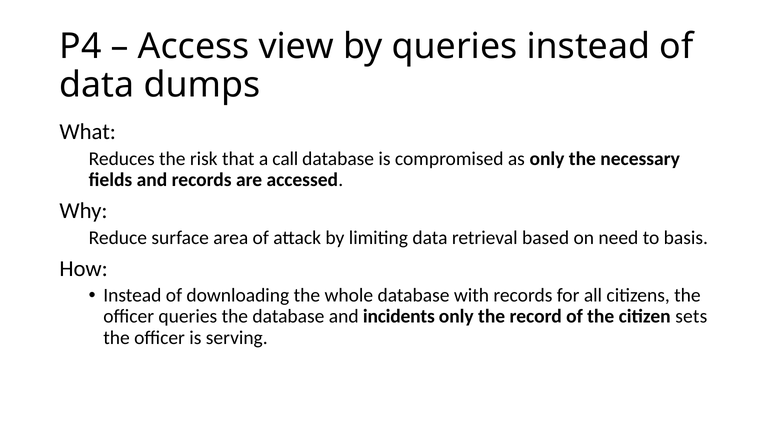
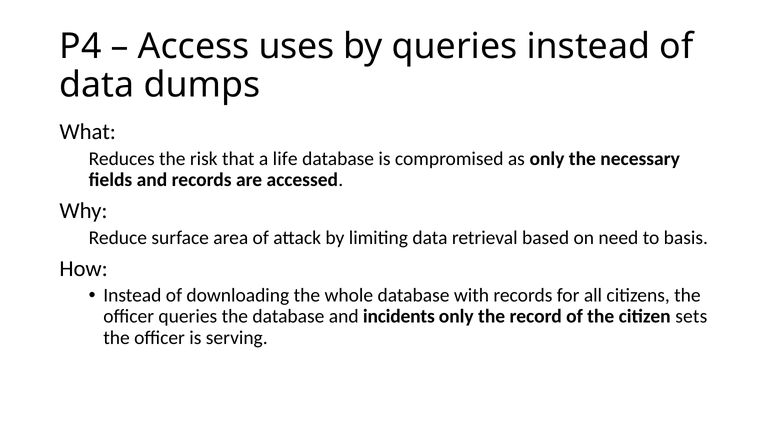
view: view -> uses
call: call -> life
